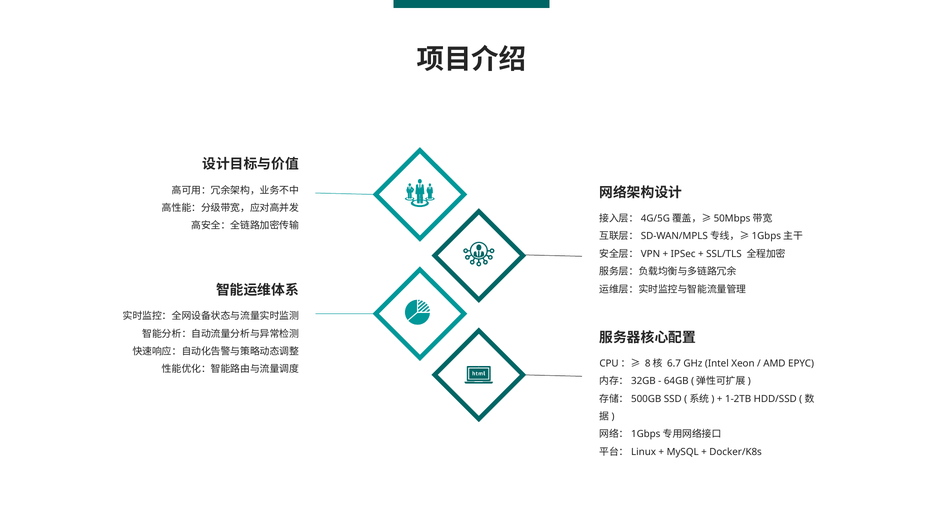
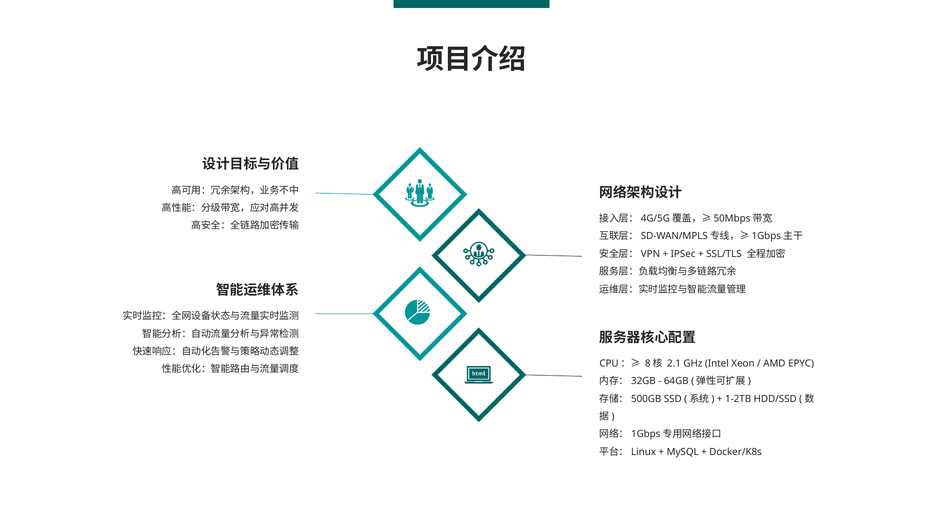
6.7: 6.7 -> 2.1
